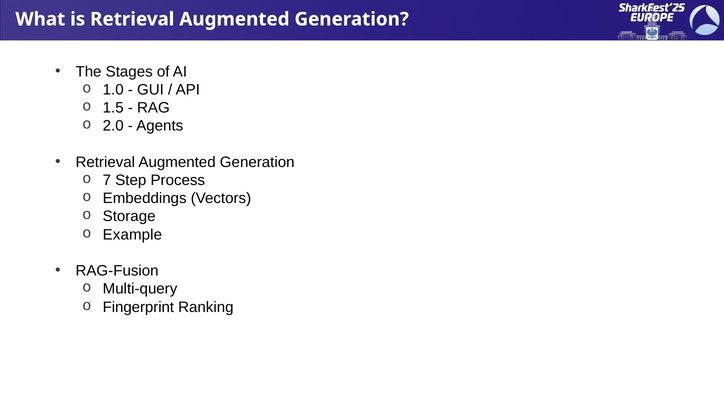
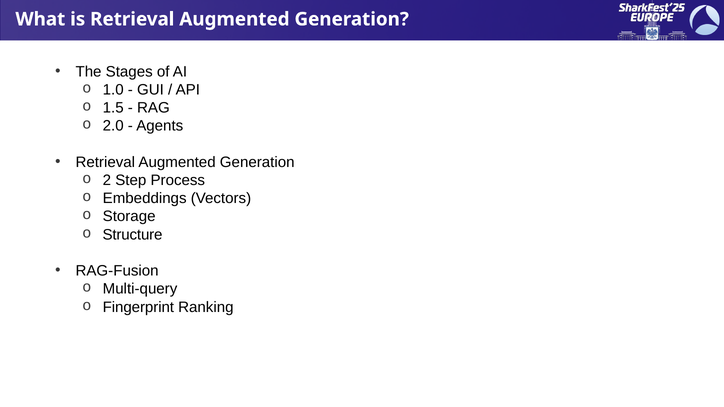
7: 7 -> 2
Example: Example -> Structure
